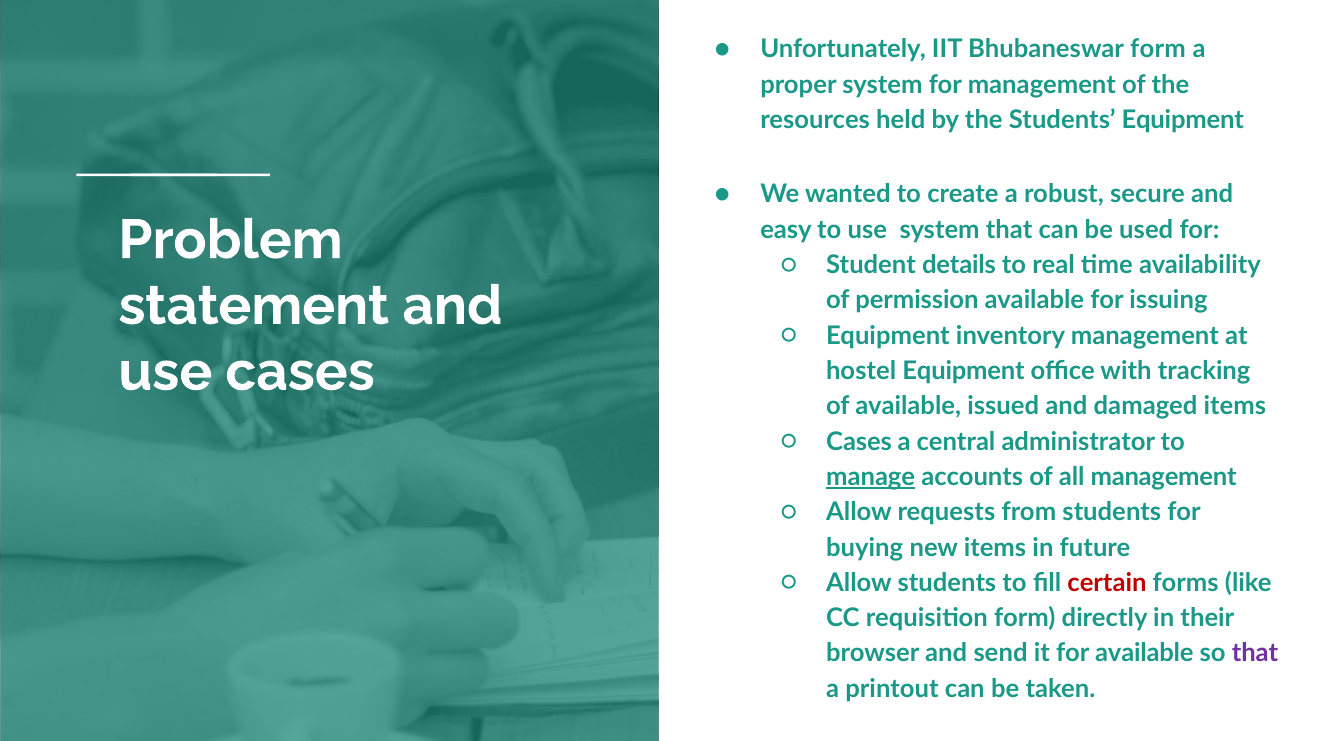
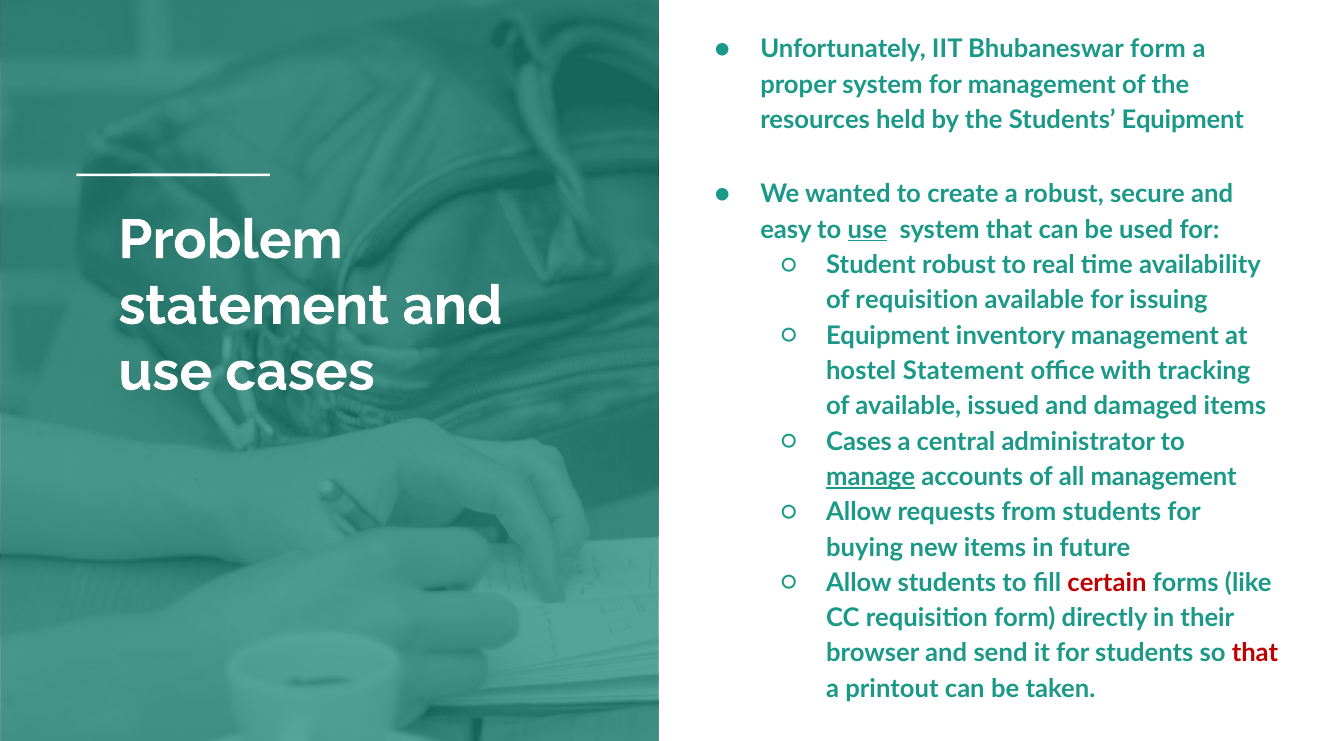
use at (867, 230) underline: none -> present
Student details: details -> robust
of permission: permission -> requisition
hostel Equipment: Equipment -> Statement
for available: available -> students
that at (1255, 654) colour: purple -> red
